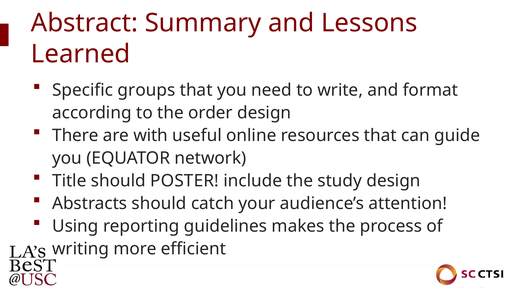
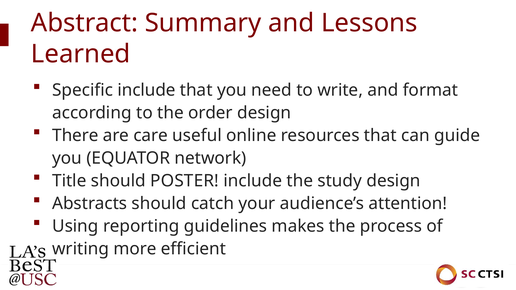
Specific groups: groups -> include
with: with -> care
